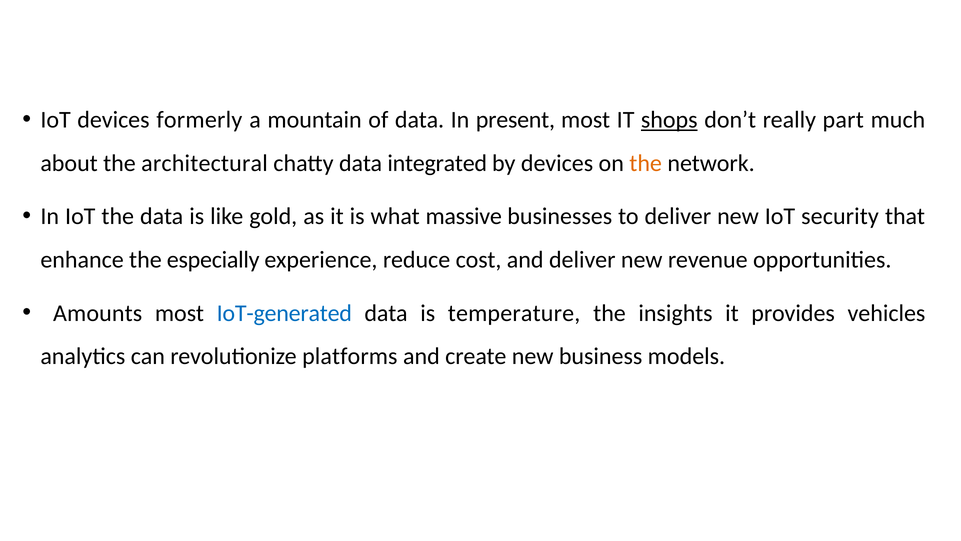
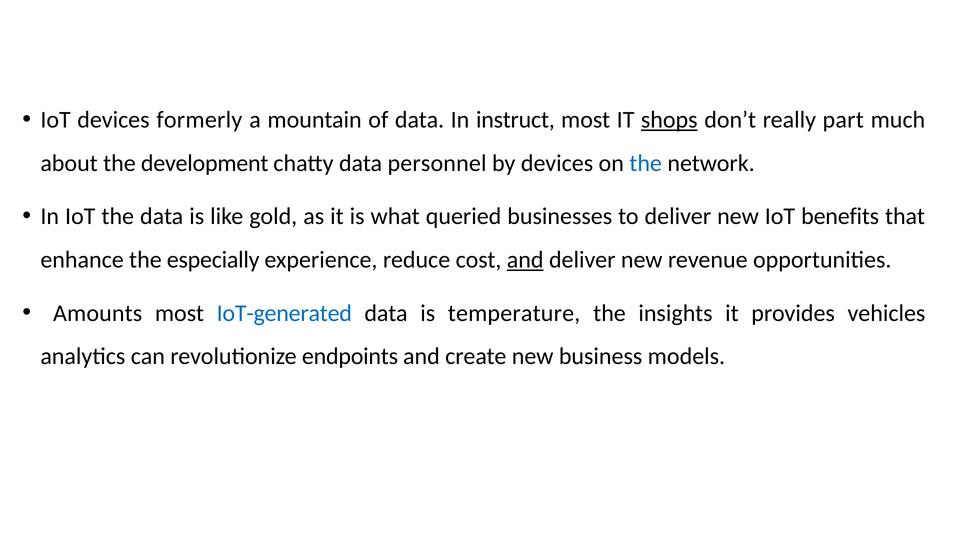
present: present -> instruct
architectural: architectural -> development
integrated: integrated -> personnel
the at (646, 163) colour: orange -> blue
massive: massive -> queried
security: security -> benefits
and at (525, 260) underline: none -> present
platforms: platforms -> endpoints
